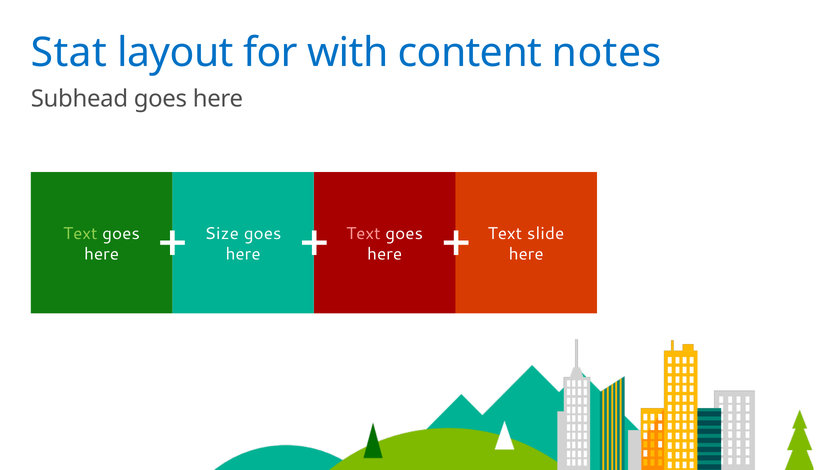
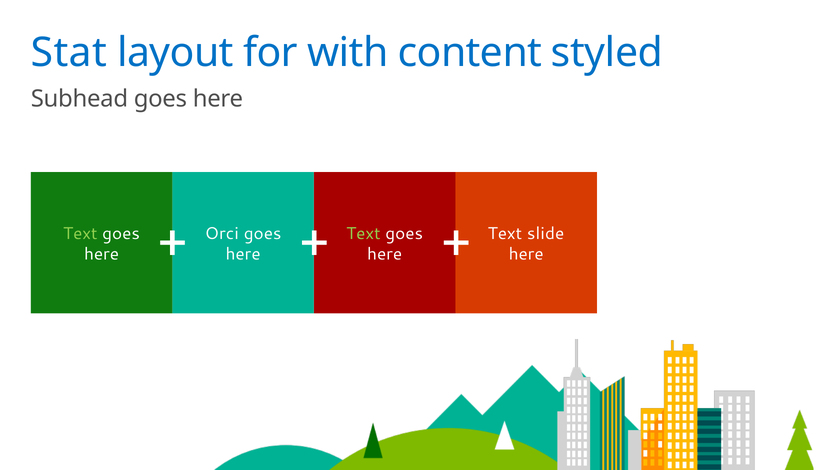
notes: notes -> styled
Size: Size -> Orci
Text at (363, 234) colour: pink -> light green
